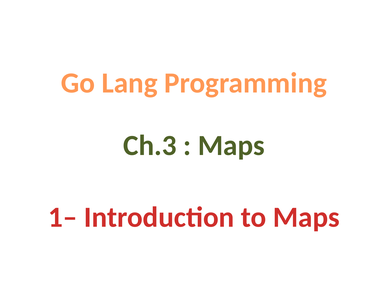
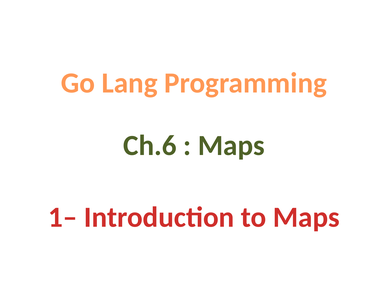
Ch.3: Ch.3 -> Ch.6
